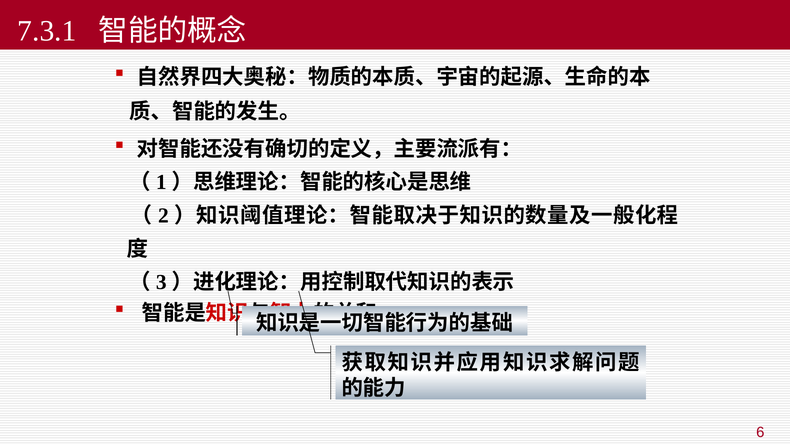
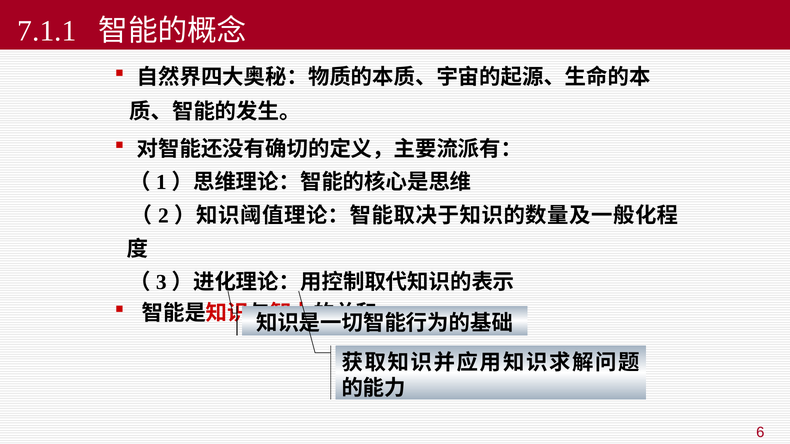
7.3.1: 7.3.1 -> 7.1.1
